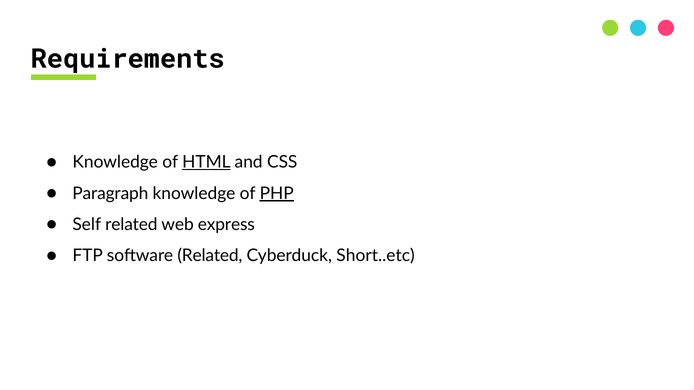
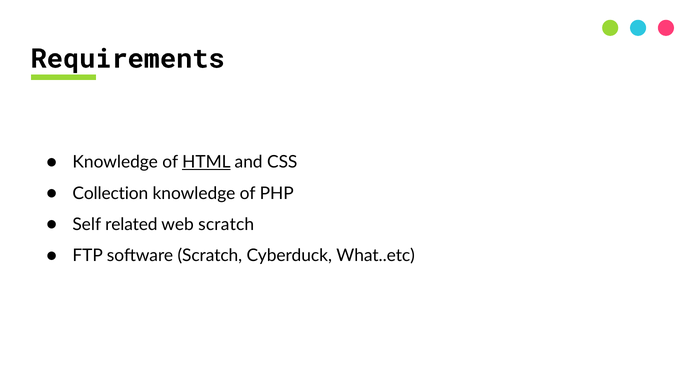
Paragraph: Paragraph -> Collection
PHP underline: present -> none
web express: express -> scratch
software Related: Related -> Scratch
Short..etc: Short..etc -> What..etc
